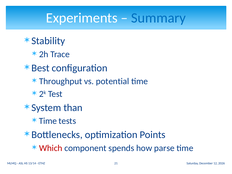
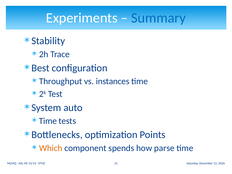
potential: potential -> instances
than: than -> auto
Which colour: red -> orange
